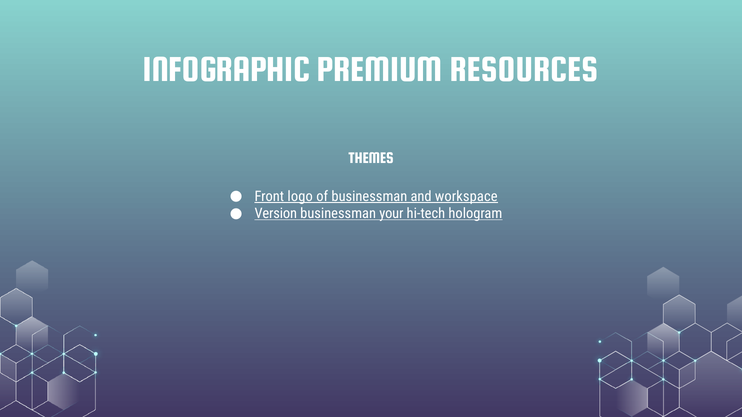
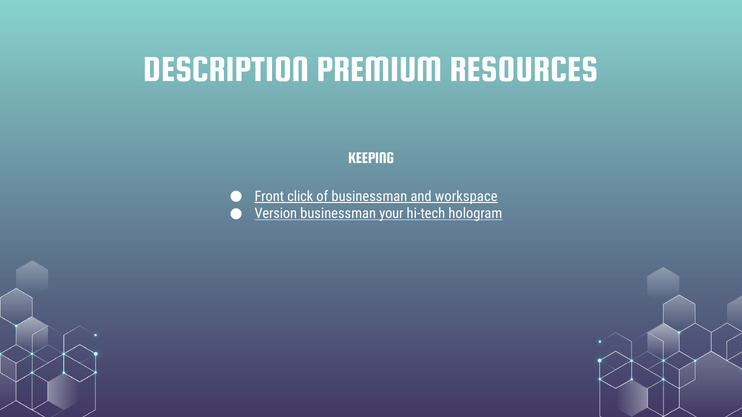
INFOGRAPHIC: INFOGRAPHIC -> DESCRIPTION
THEMES: THEMES -> KEEPING
logo: logo -> click
